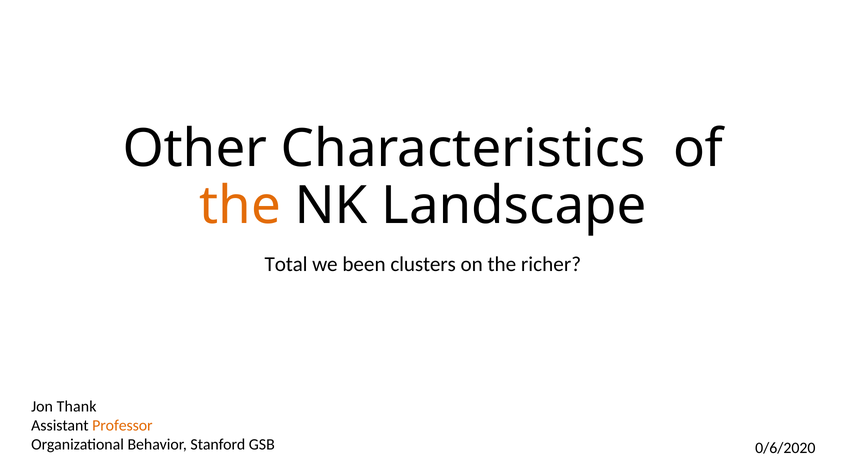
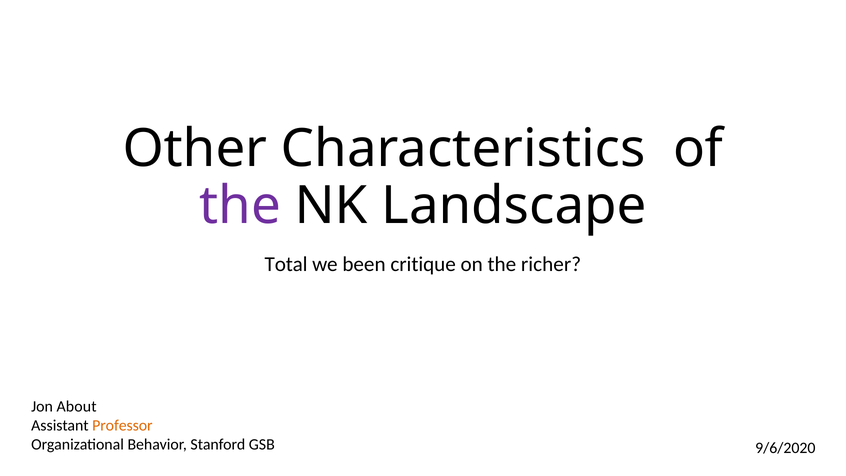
the at (240, 206) colour: orange -> purple
clusters: clusters -> critique
Thank: Thank -> About
0/6/2020: 0/6/2020 -> 9/6/2020
